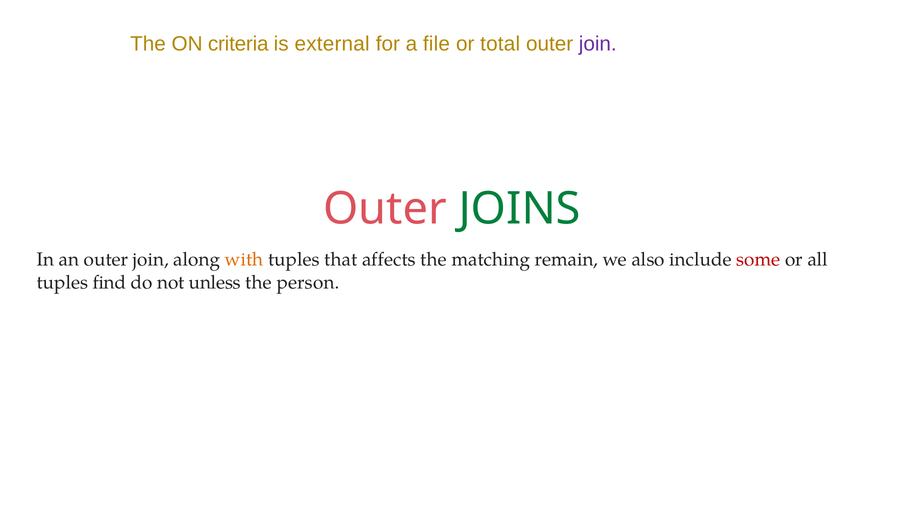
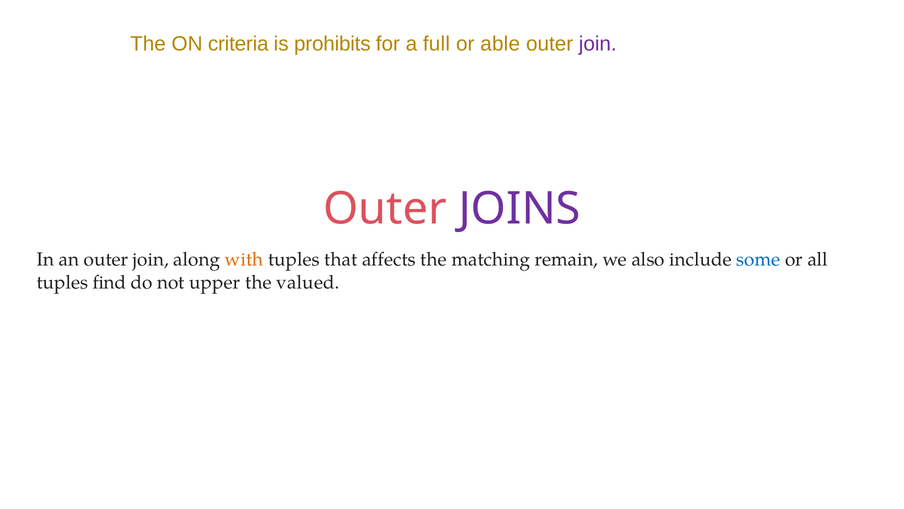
external: external -> prohibits
file: file -> full
total: total -> able
JOINS colour: green -> purple
some colour: red -> blue
unless: unless -> upper
person: person -> valued
